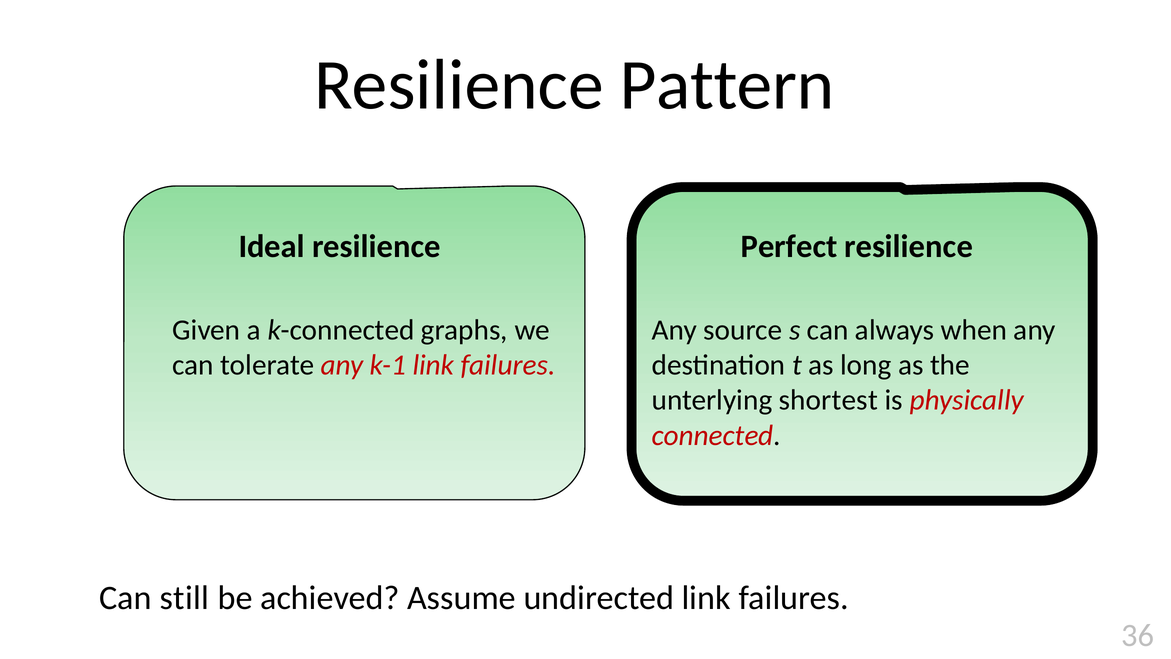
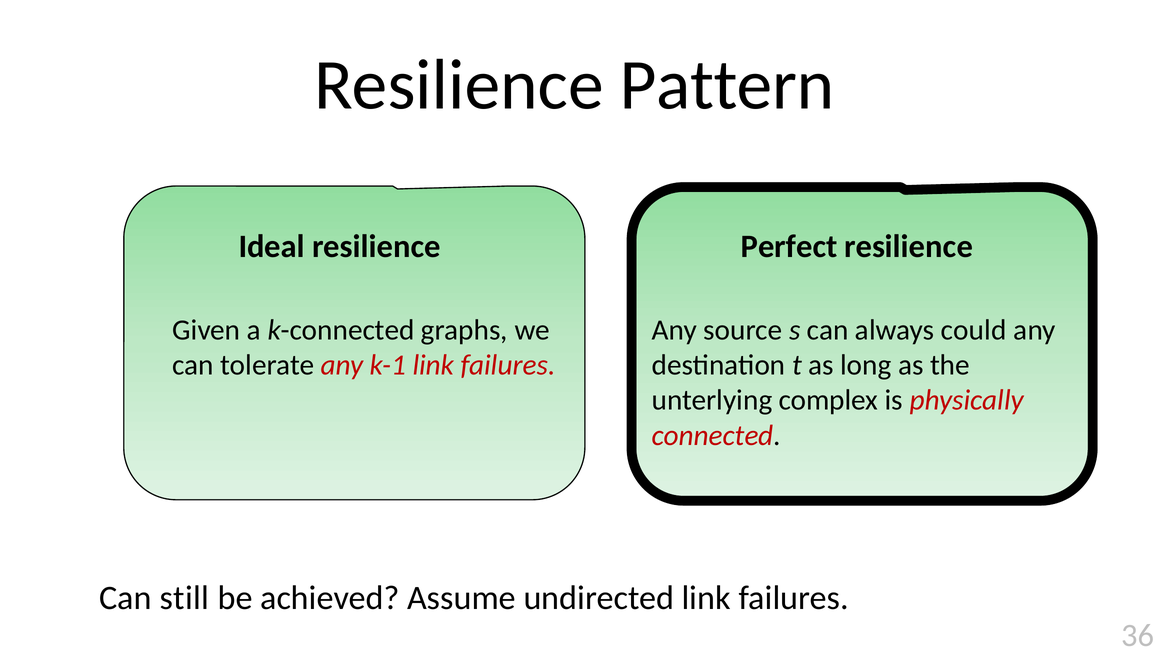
when: when -> could
shortest: shortest -> complex
